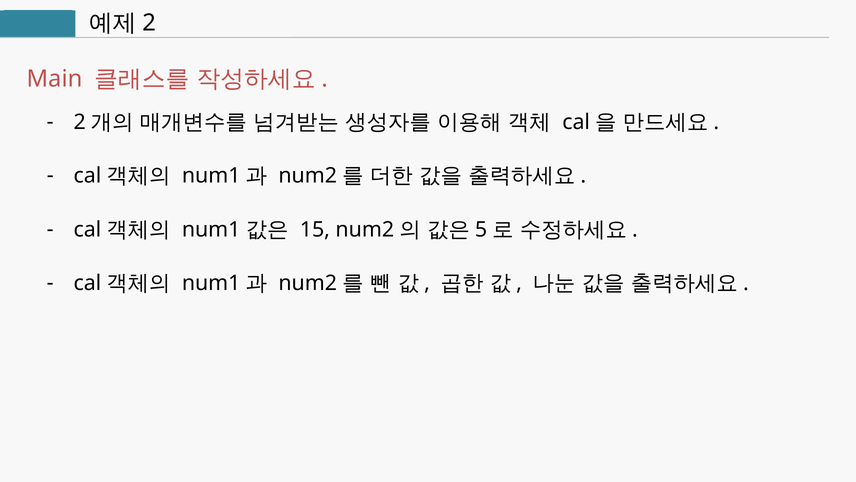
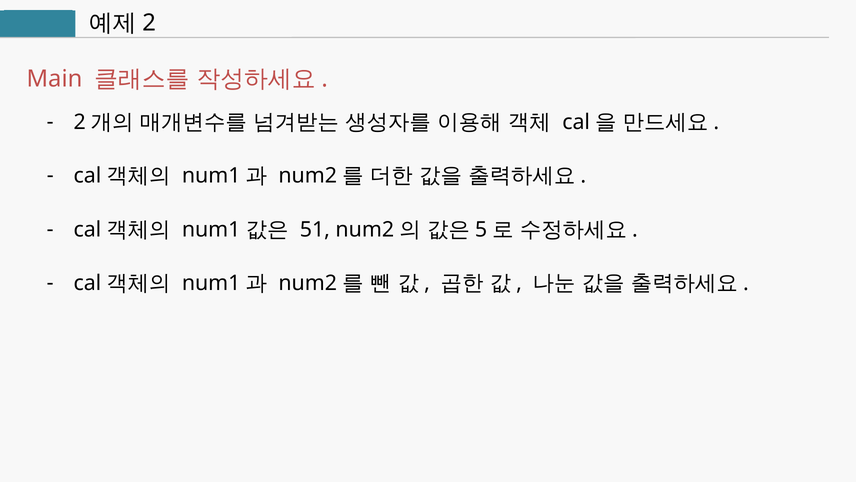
15: 15 -> 51
